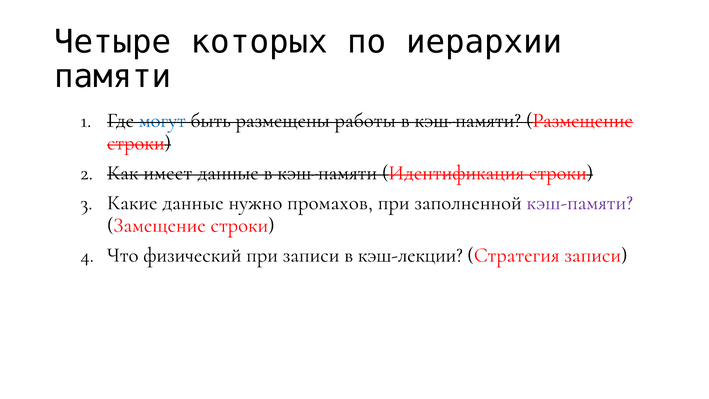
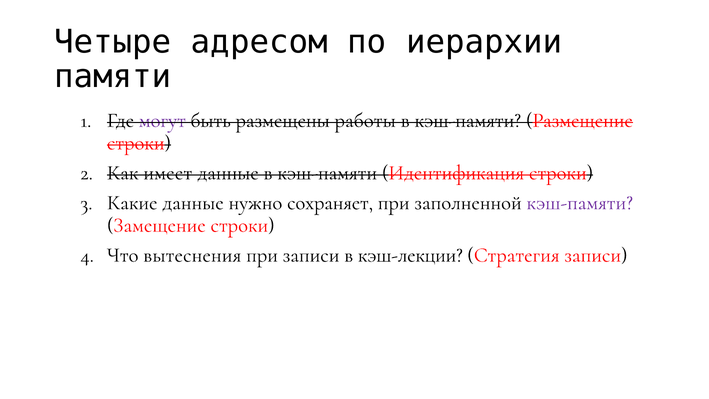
которых: которых -> адресом
могут colour: blue -> purple
промахов: промахов -> сохраняет
физический: физический -> вытеснения
